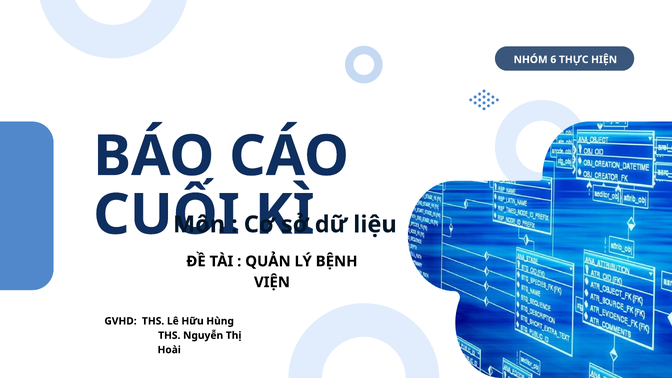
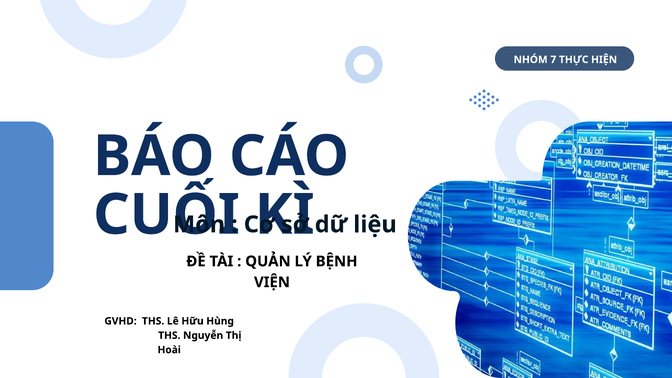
6: 6 -> 7
